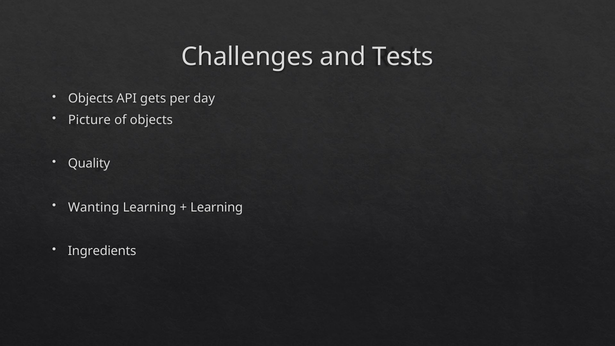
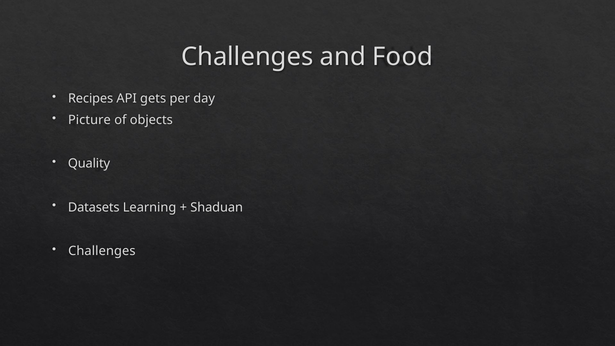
Tests: Tests -> Food
Objects at (91, 98): Objects -> Recipes
Wanting: Wanting -> Datasets
Learning at (217, 207): Learning -> Shaduan
Ingredients at (102, 251): Ingredients -> Challenges
